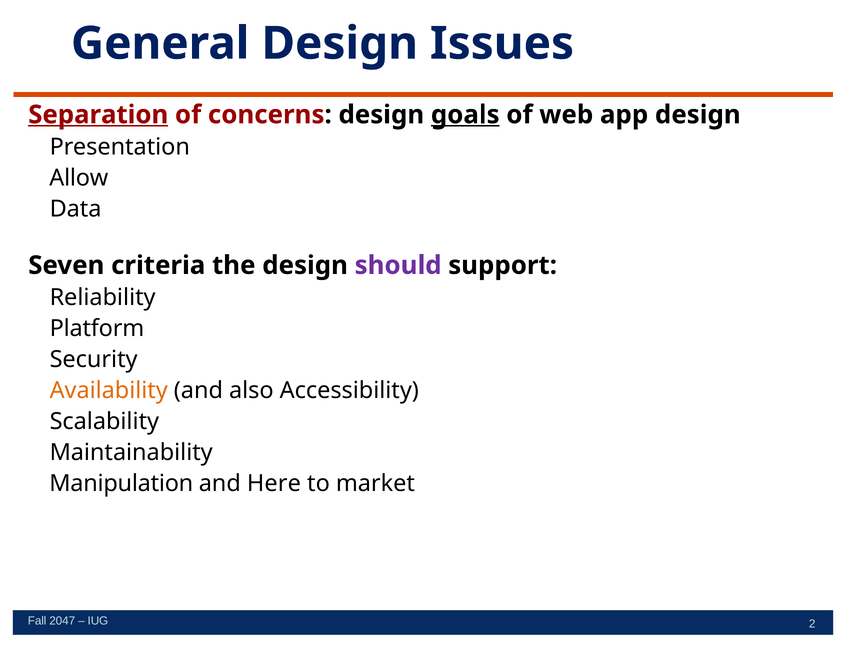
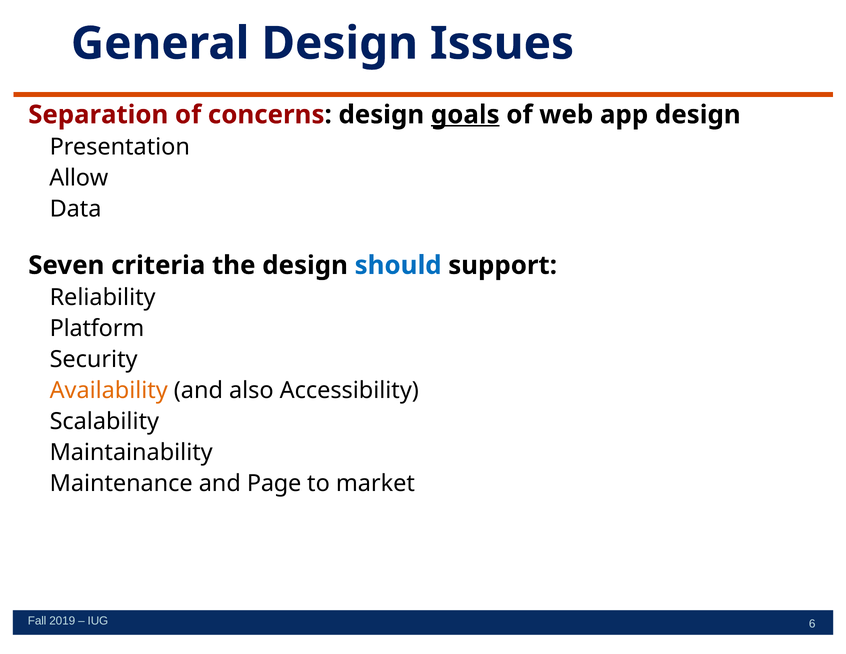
Separation underline: present -> none
should colour: purple -> blue
Manipulation: Manipulation -> Maintenance
Here: Here -> Page
2047: 2047 -> 2019
2: 2 -> 6
